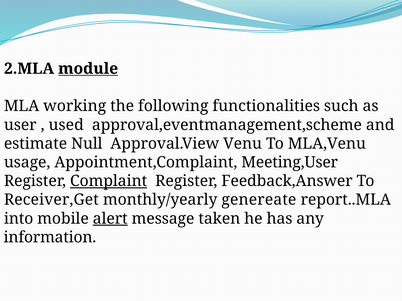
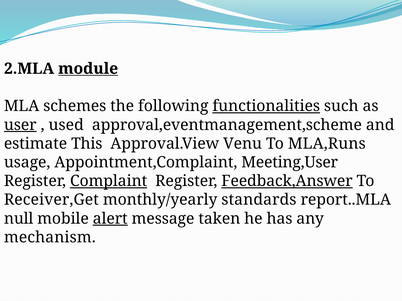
working: working -> schemes
functionalities underline: none -> present
user underline: none -> present
Null: Null -> This
MLA,Venu: MLA,Venu -> MLA,Runs
Feedback,Answer underline: none -> present
genereate: genereate -> standards
into: into -> null
information: information -> mechanism
